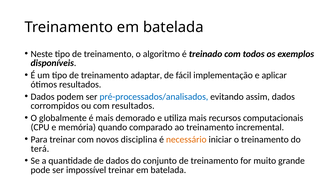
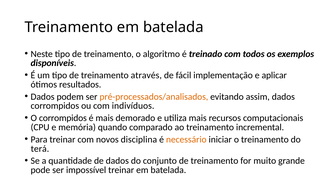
adaptar: adaptar -> através
pré-processados/analisados colour: blue -> orange
com resultados: resultados -> indivíduos
O globalmente: globalmente -> corrompidos
